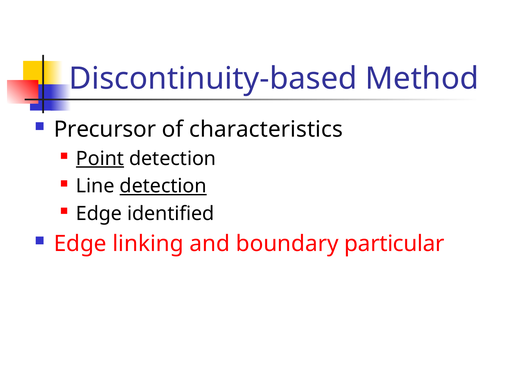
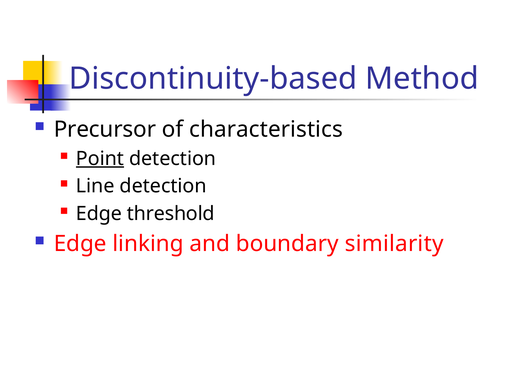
detection at (163, 186) underline: present -> none
identified: identified -> threshold
particular: particular -> similarity
